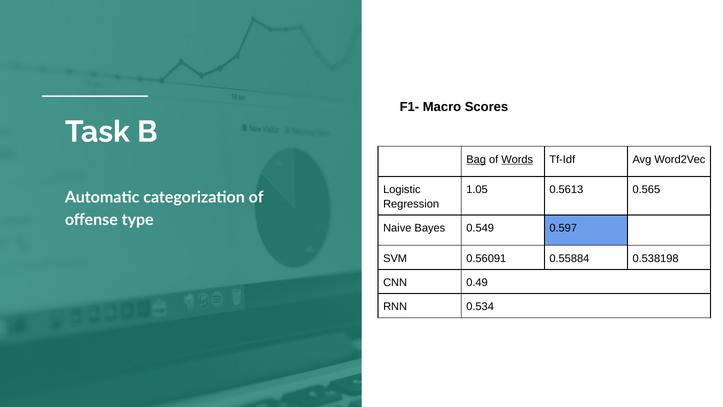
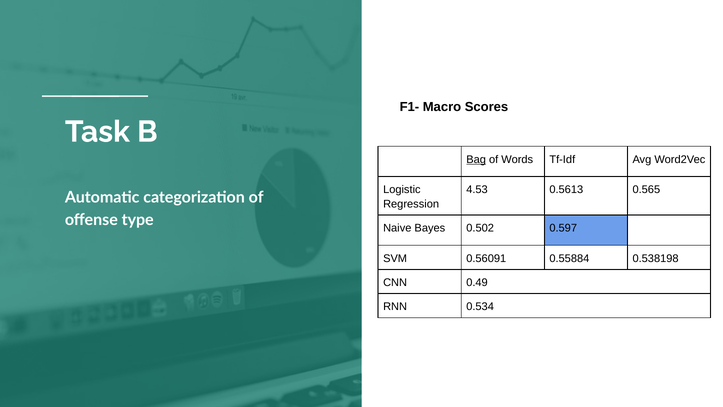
Words underline: present -> none
1.05: 1.05 -> 4.53
0.549: 0.549 -> 0.502
